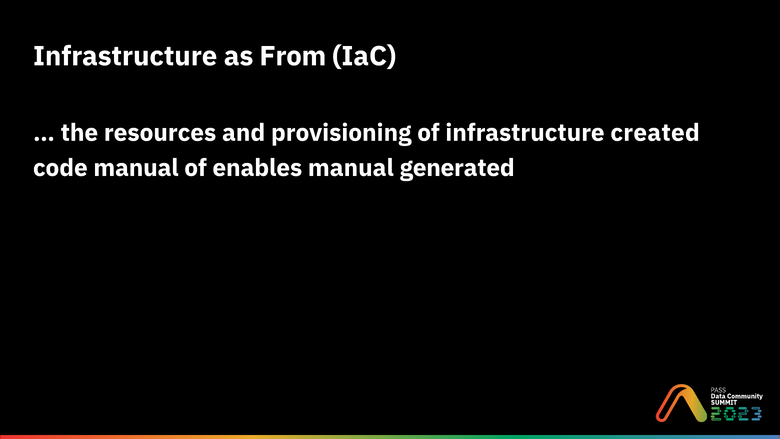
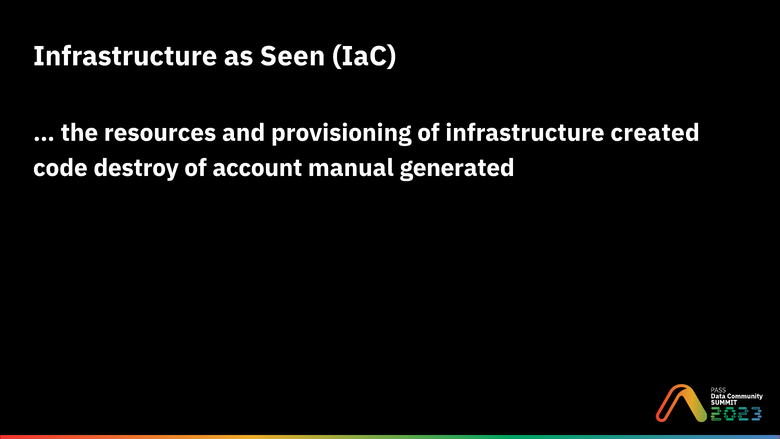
From: From -> Seen
code manual: manual -> destroy
enables: enables -> account
